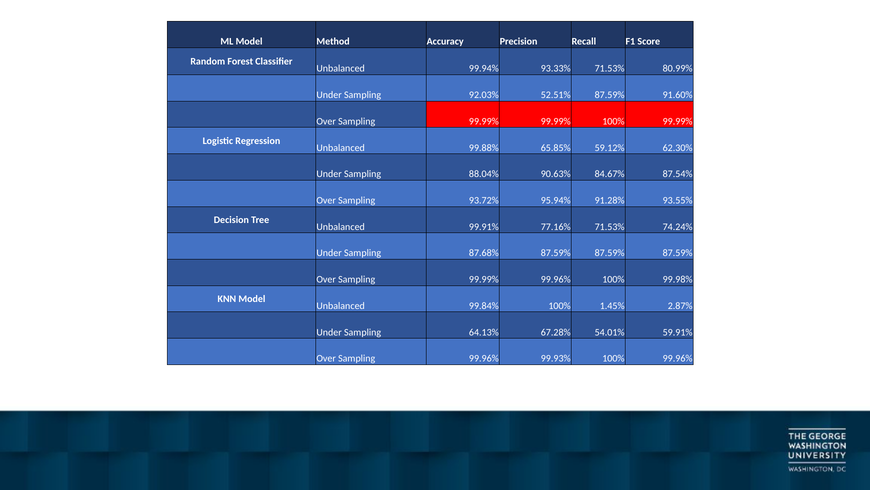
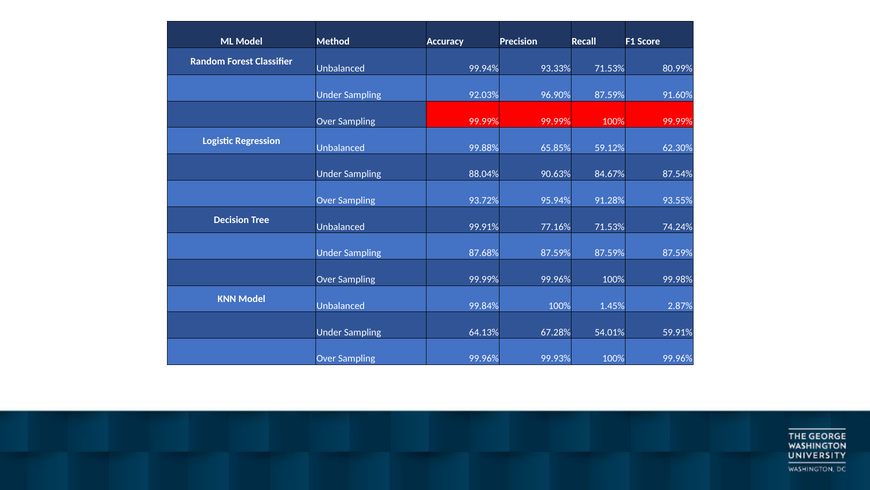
52.51%: 52.51% -> 96.90%
